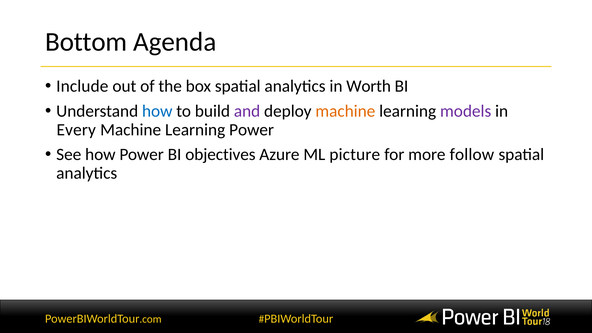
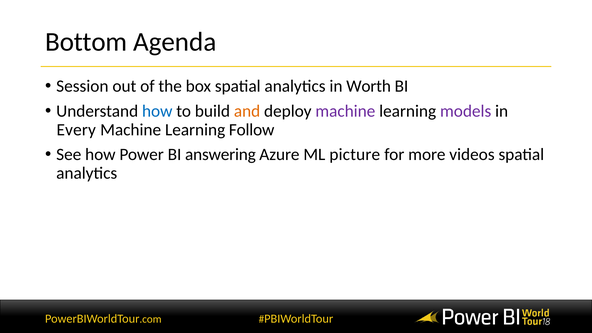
Include: Include -> Session
and colour: purple -> orange
machine at (345, 111) colour: orange -> purple
Learning Power: Power -> Follow
objectives: objectives -> answering
follow: follow -> videos
